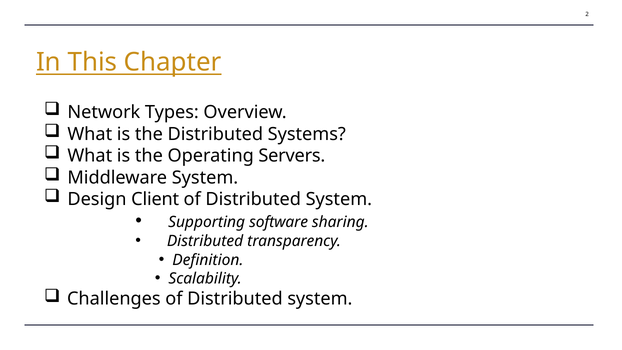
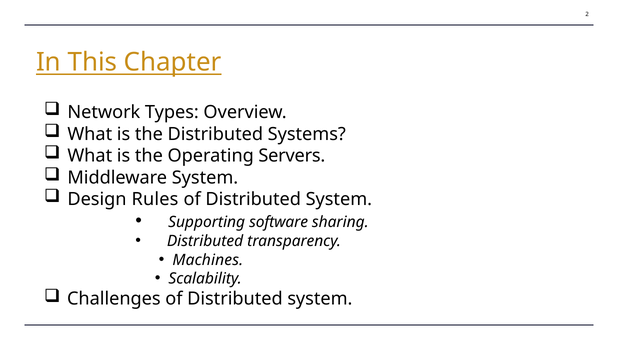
Client: Client -> Rules
Definition: Definition -> Machines
